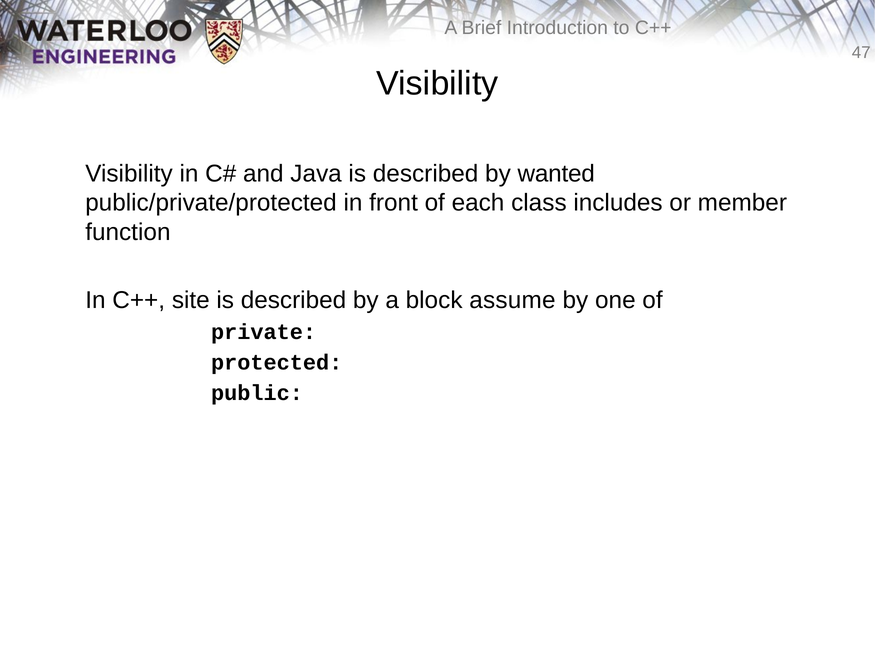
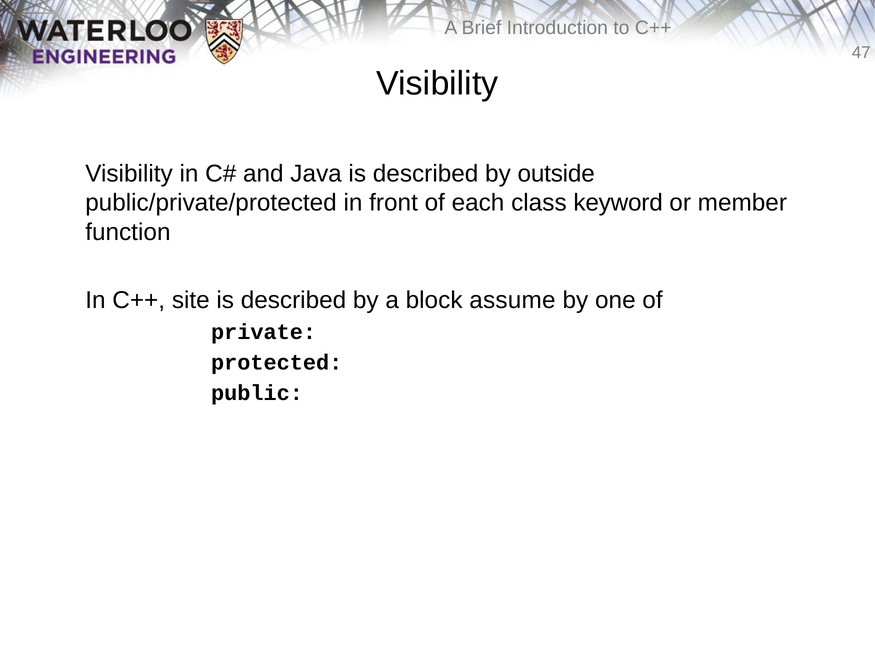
wanted: wanted -> outside
includes: includes -> keyword
